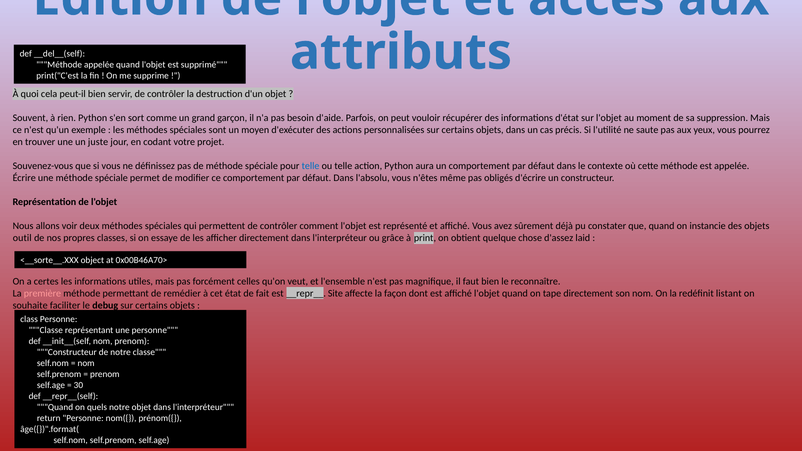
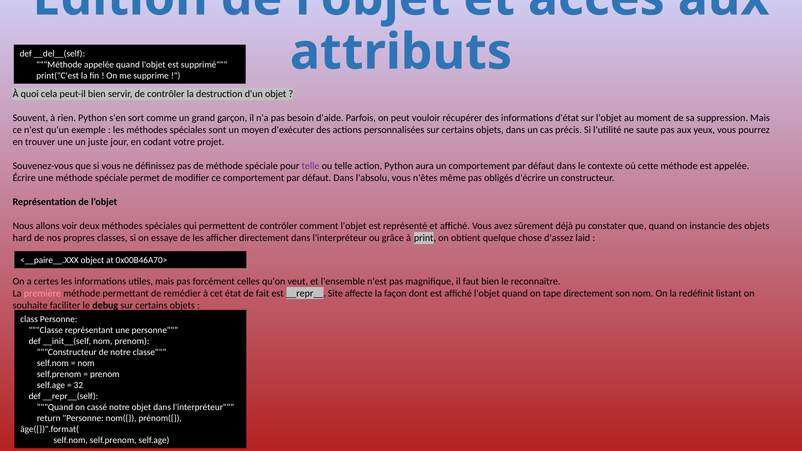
telle at (311, 166) colour: blue -> purple
outil: outil -> hard
<__sorte__.XXX: <__sorte__.XXX -> <__paire__.XXX
30: 30 -> 32
quels: quels -> cassé
